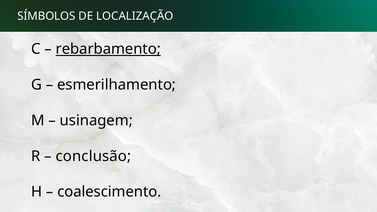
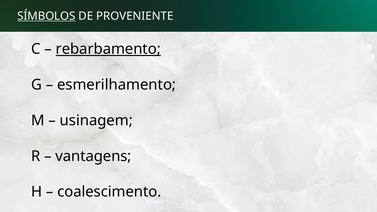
SÍMBOLOS underline: none -> present
LOCALIZAÇÃO: LOCALIZAÇÃO -> PROVENIENTE
conclusão: conclusão -> vantagens
